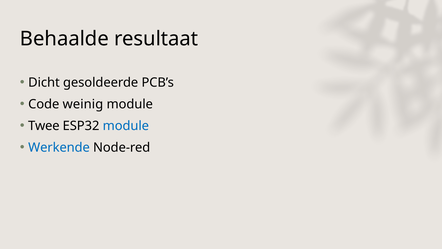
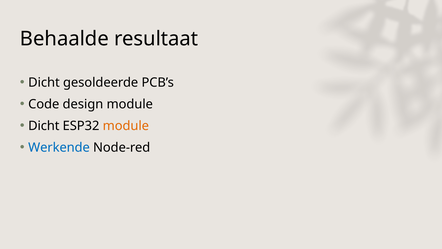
weinig: weinig -> design
Twee at (44, 126): Twee -> Dicht
module at (126, 126) colour: blue -> orange
